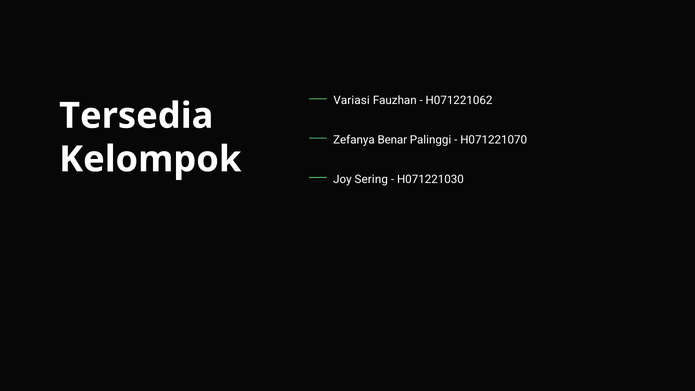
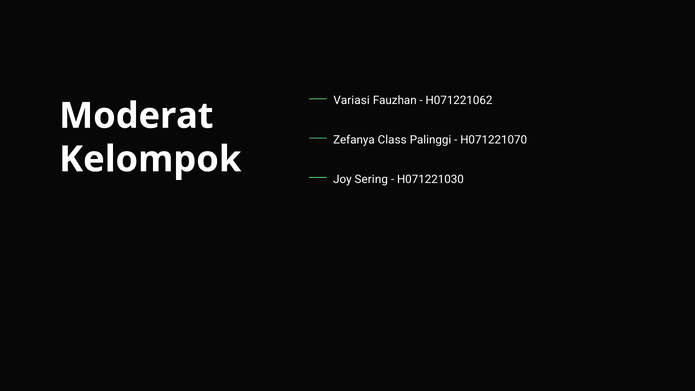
Tersedia: Tersedia -> Moderat
Benar: Benar -> Class
